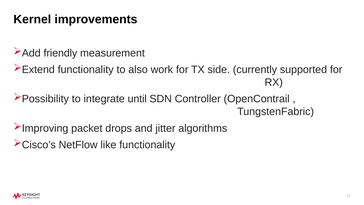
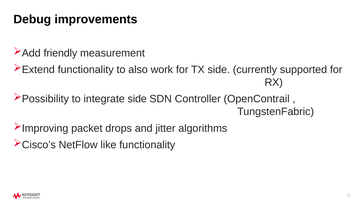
Kernel: Kernel -> Debug
integrate until: until -> side
